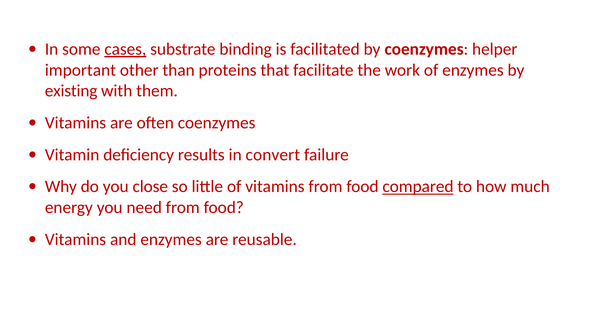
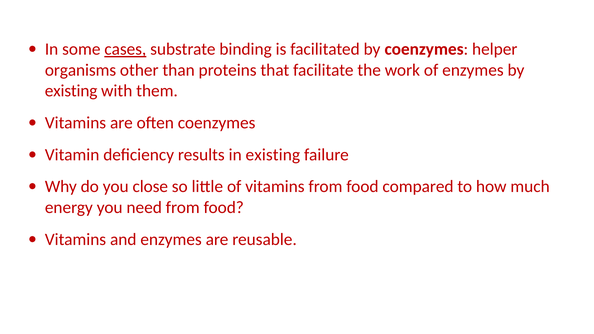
important: important -> organisms
in convert: convert -> existing
compared underline: present -> none
